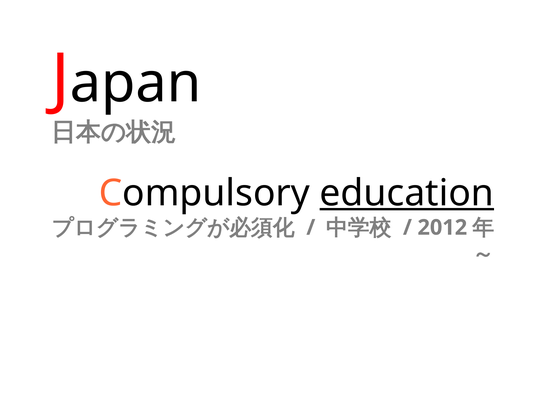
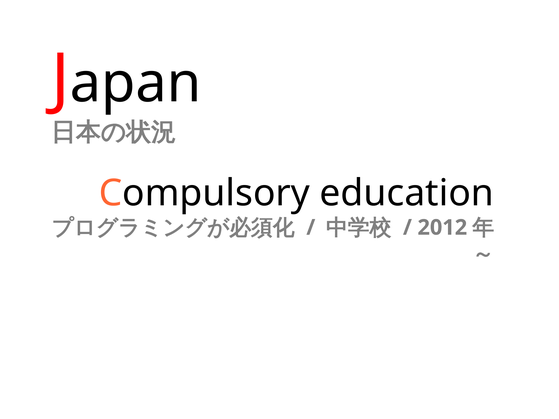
education underline: present -> none
